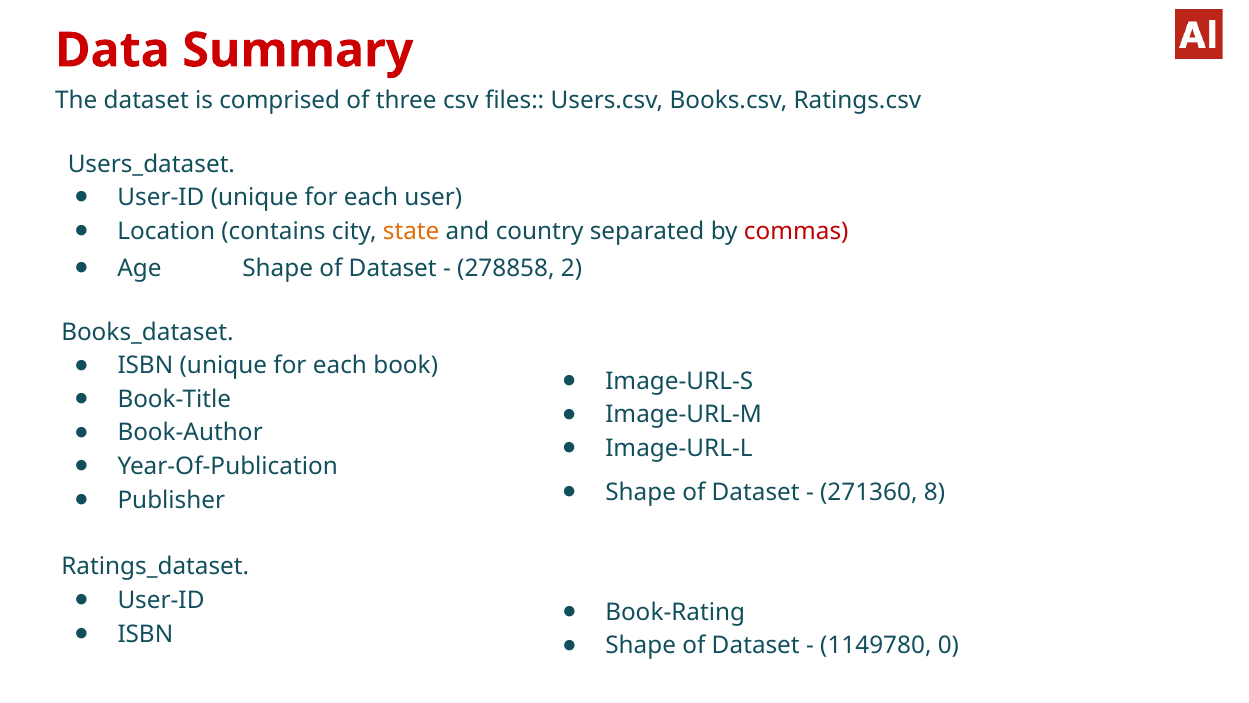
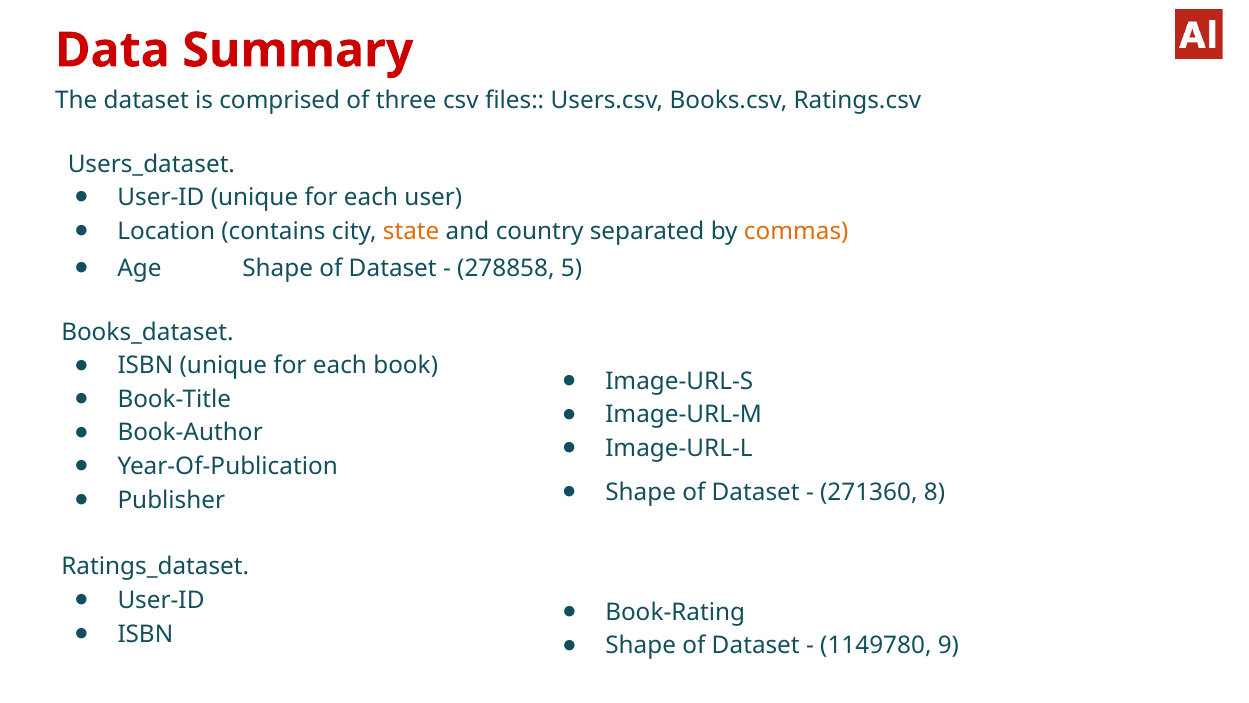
commas colour: red -> orange
2: 2 -> 5
0: 0 -> 9
